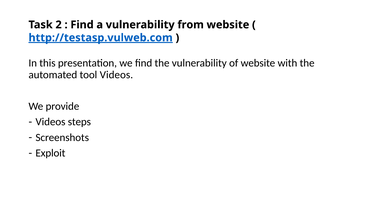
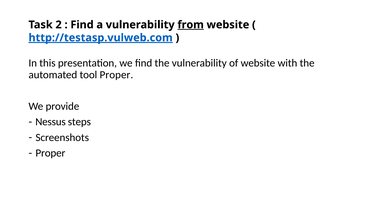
from underline: none -> present
tool Videos: Videos -> Proper
Videos at (50, 122): Videos -> Nessus
Exploit at (50, 153): Exploit -> Proper
